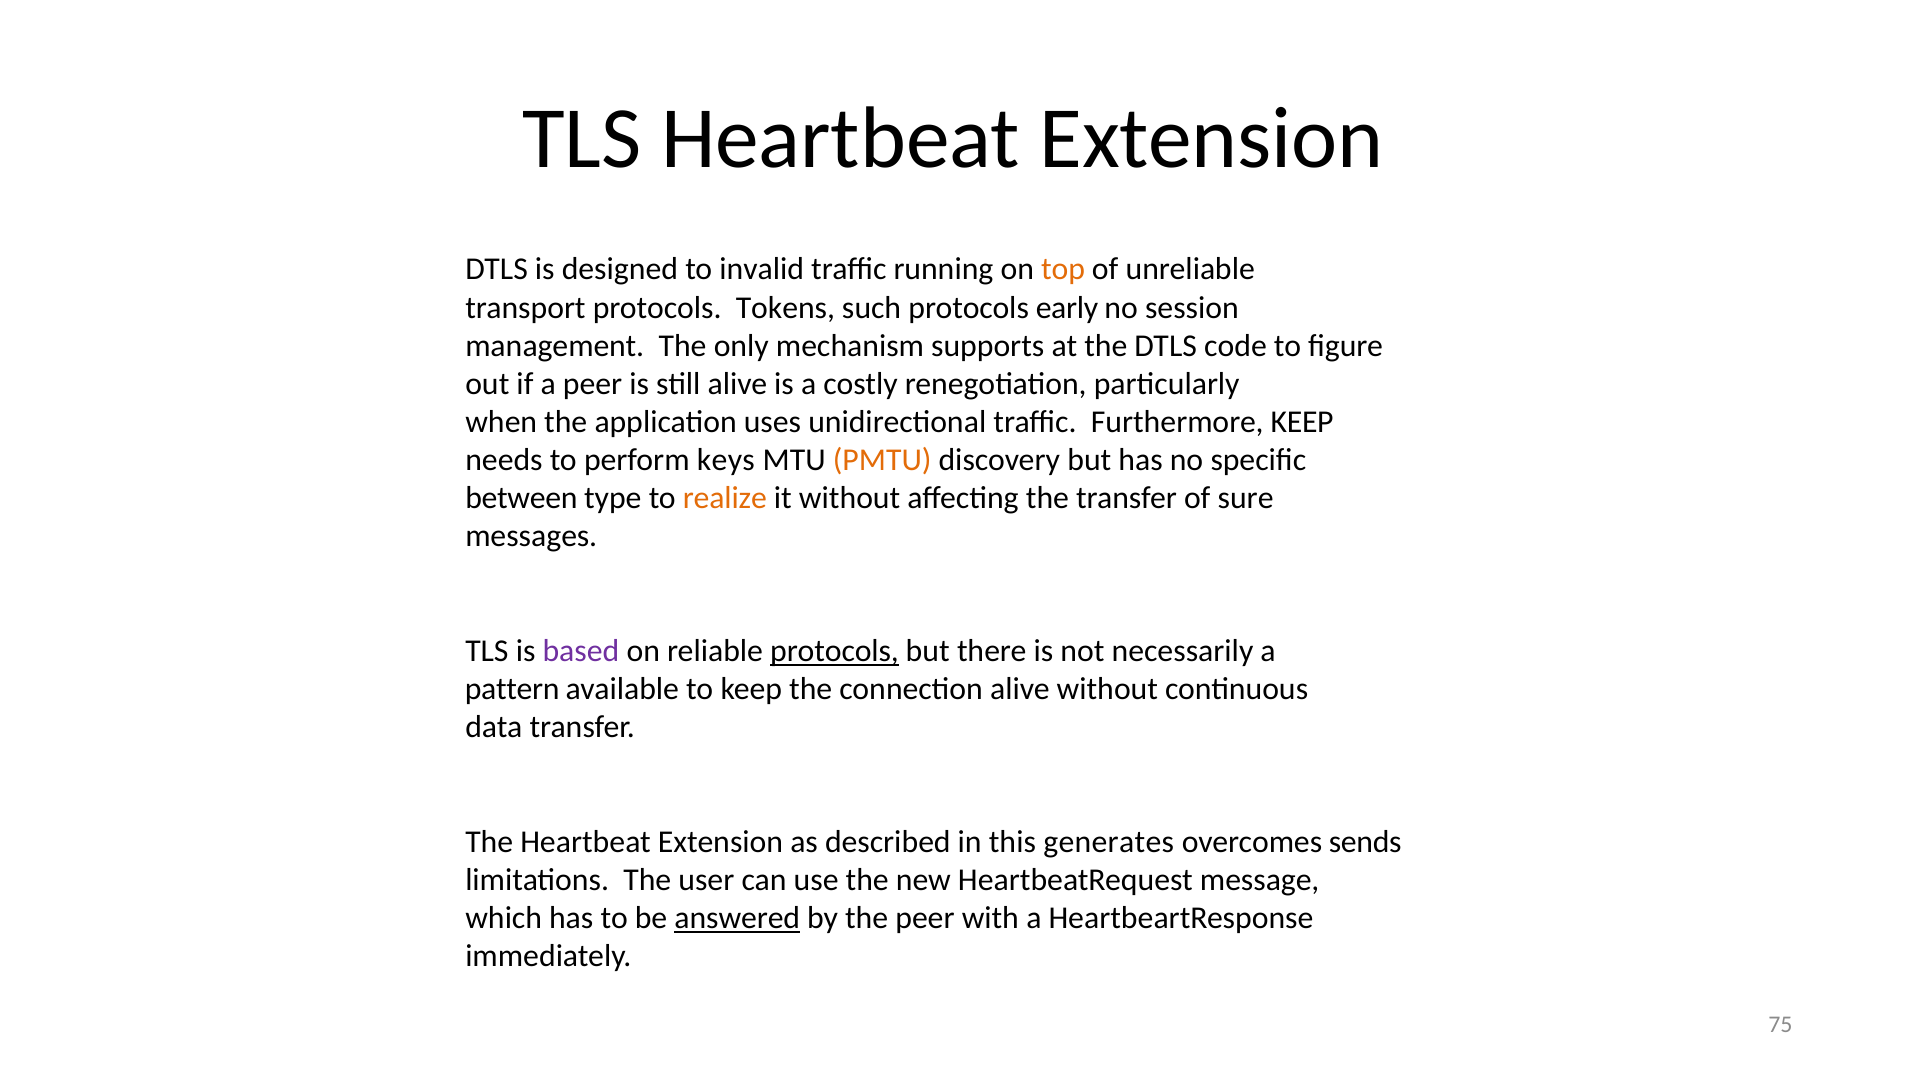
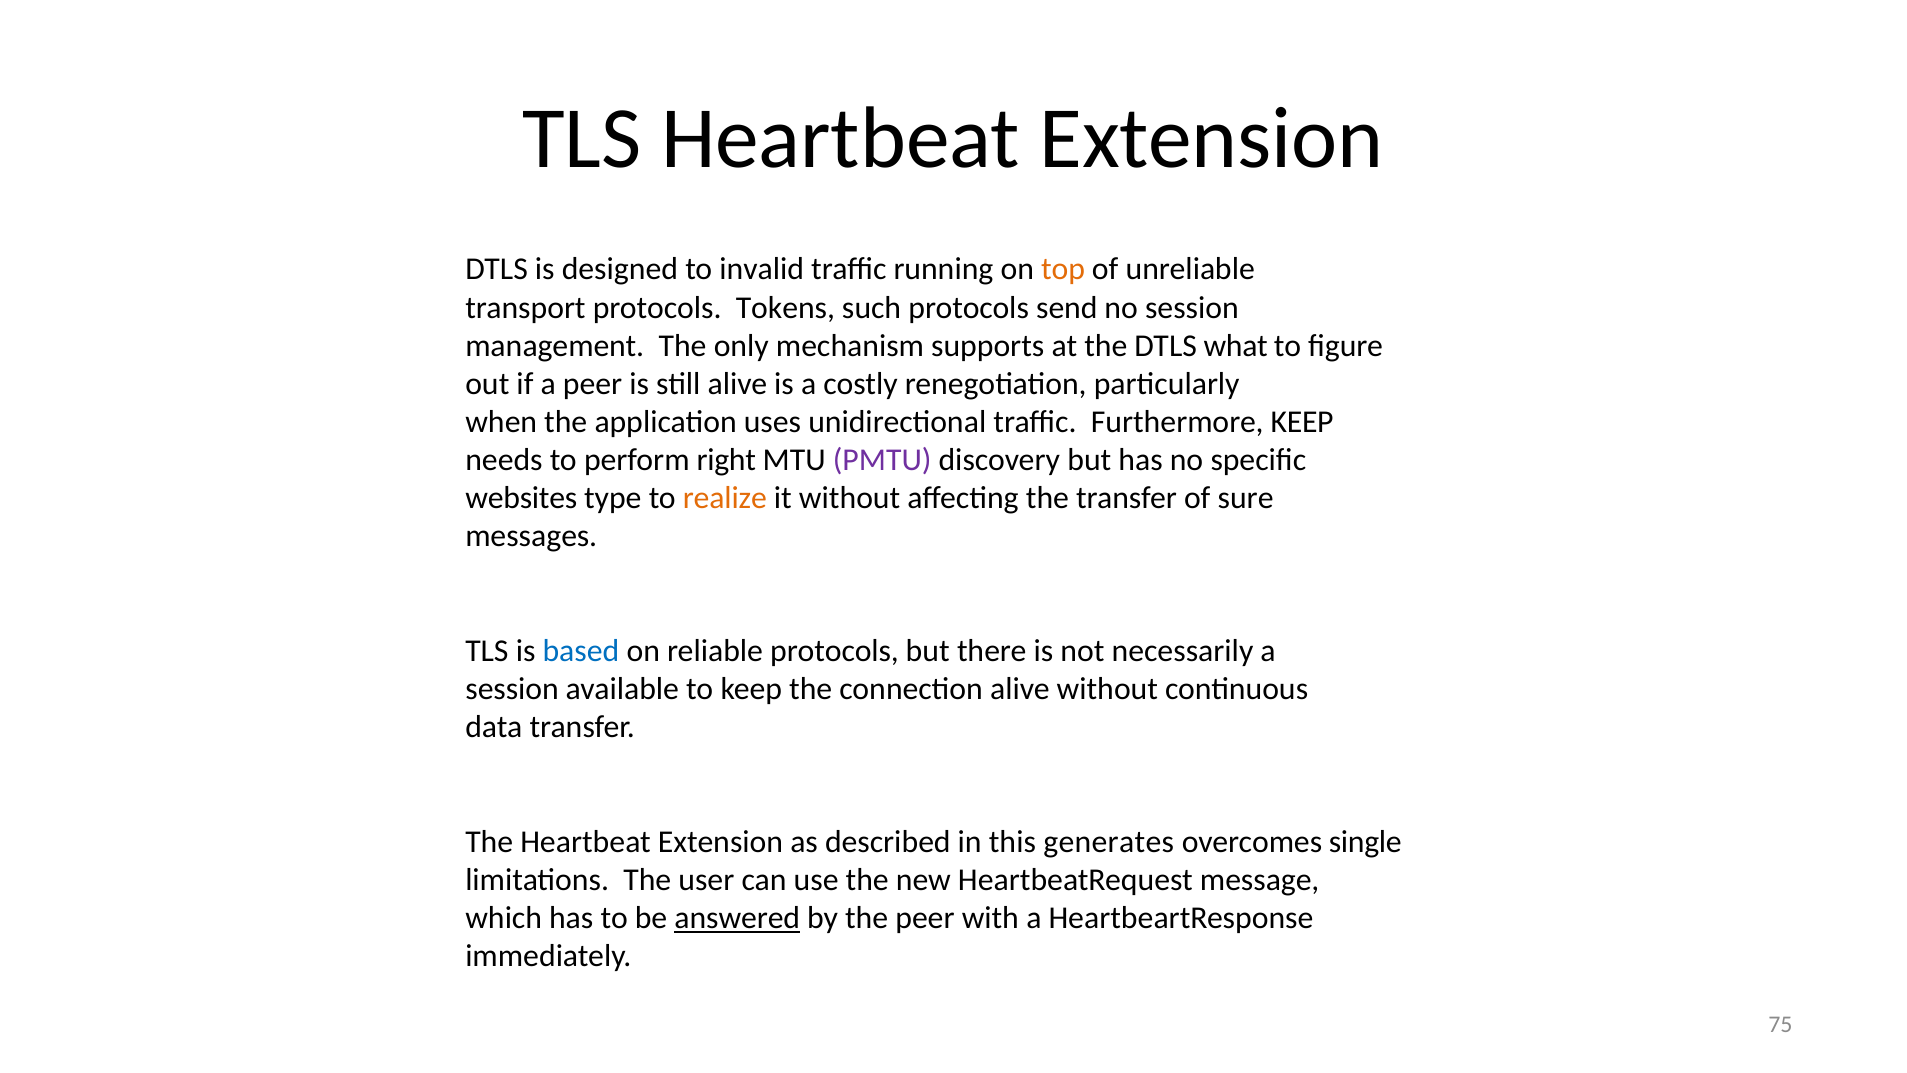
early: early -> send
code: code -> what
keys: keys -> right
PMTU colour: orange -> purple
between: between -> websites
based colour: purple -> blue
protocols at (835, 651) underline: present -> none
pattern at (512, 689): pattern -> session
sends: sends -> single
